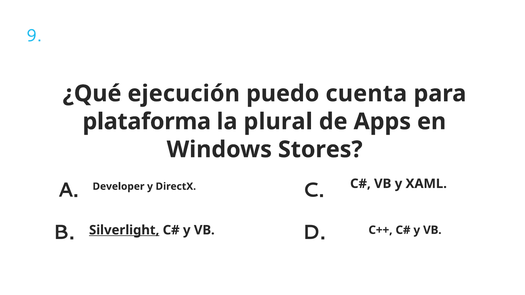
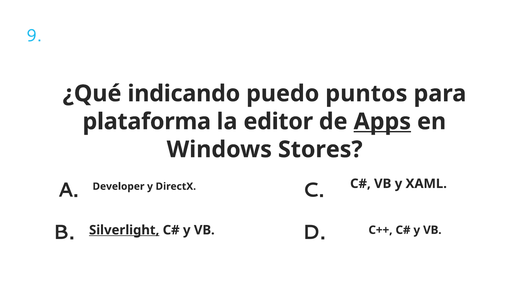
ejecución: ejecución -> indicando
cuenta: cuenta -> puntos
plural: plural -> editor
Apps underline: none -> present
